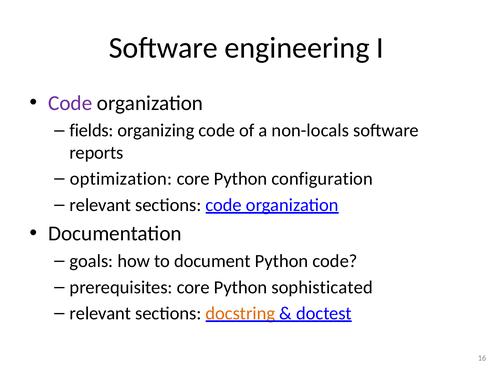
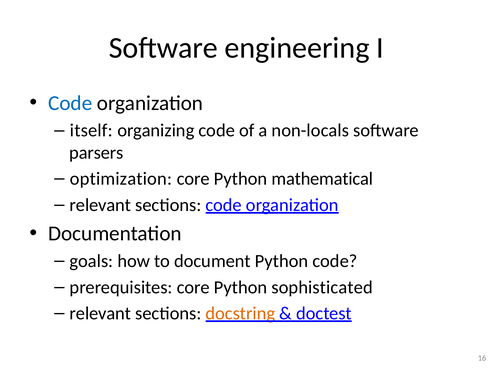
Code at (70, 103) colour: purple -> blue
fields: fields -> itself
reports: reports -> parsers
configuration: configuration -> mathematical
